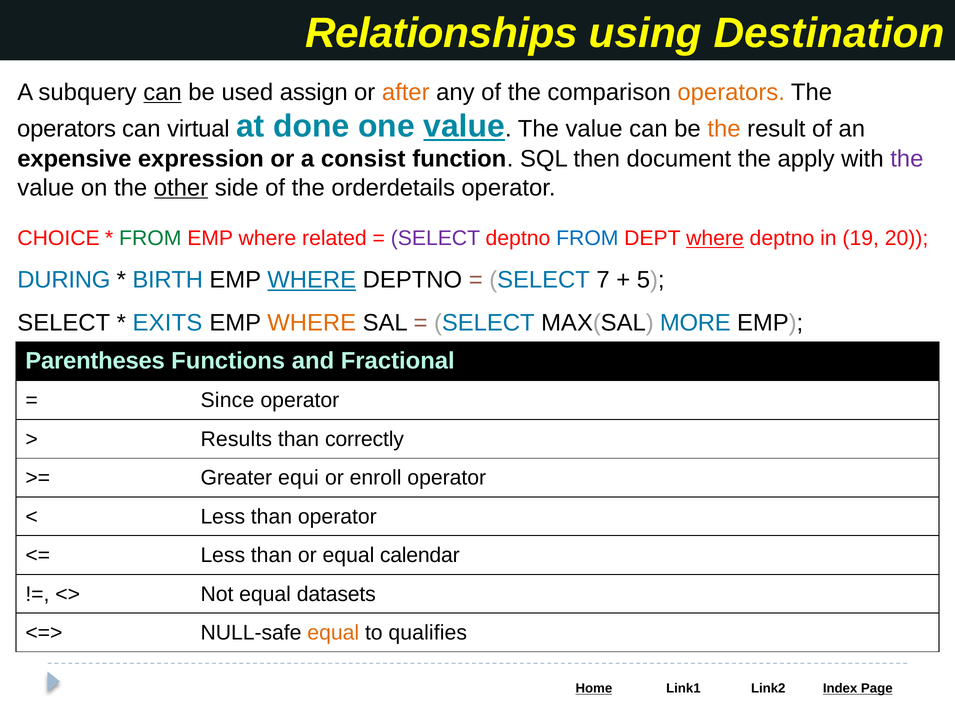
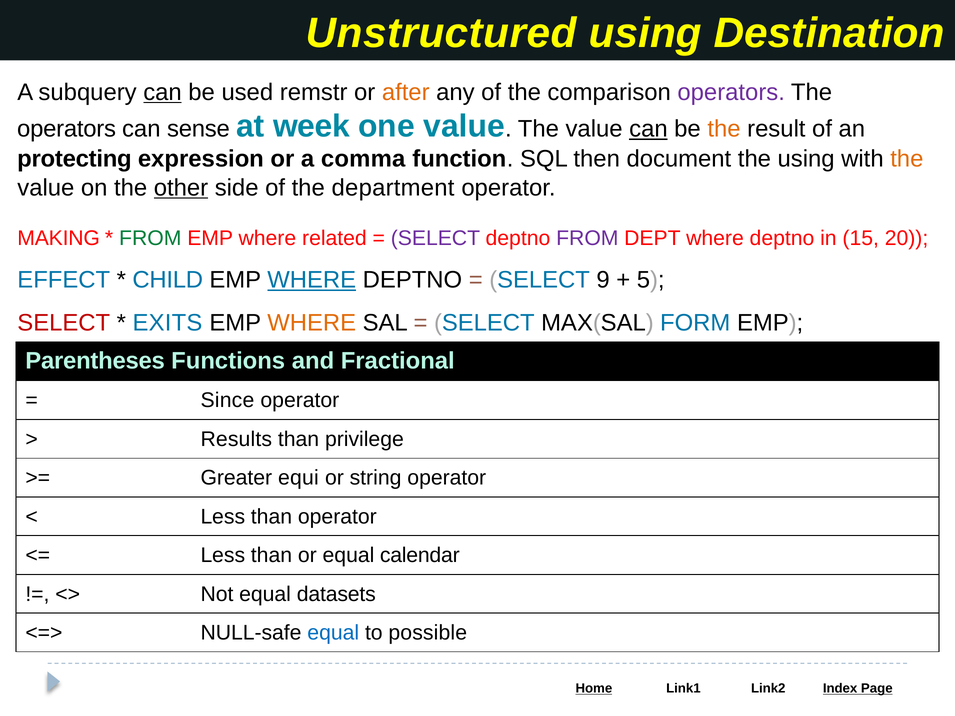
Relationships: Relationships -> Unstructured
assign: assign -> remstr
operators at (731, 92) colour: orange -> purple
virtual: virtual -> sense
done: done -> week
value at (464, 126) underline: present -> none
can at (648, 129) underline: none -> present
expensive: expensive -> protecting
consist: consist -> comma
the apply: apply -> using
the at (907, 159) colour: purple -> orange
orderdetails: orderdetails -> department
CHOICE: CHOICE -> MAKING
FROM at (587, 239) colour: blue -> purple
where at (715, 239) underline: present -> none
19: 19 -> 15
DURING: DURING -> EFFECT
BIRTH: BIRTH -> CHILD
7: 7 -> 9
SELECT at (64, 323) colour: black -> red
MORE: MORE -> FORM
correctly: correctly -> privilege
enroll: enroll -> string
equal at (333, 633) colour: orange -> blue
qualifies: qualifies -> possible
